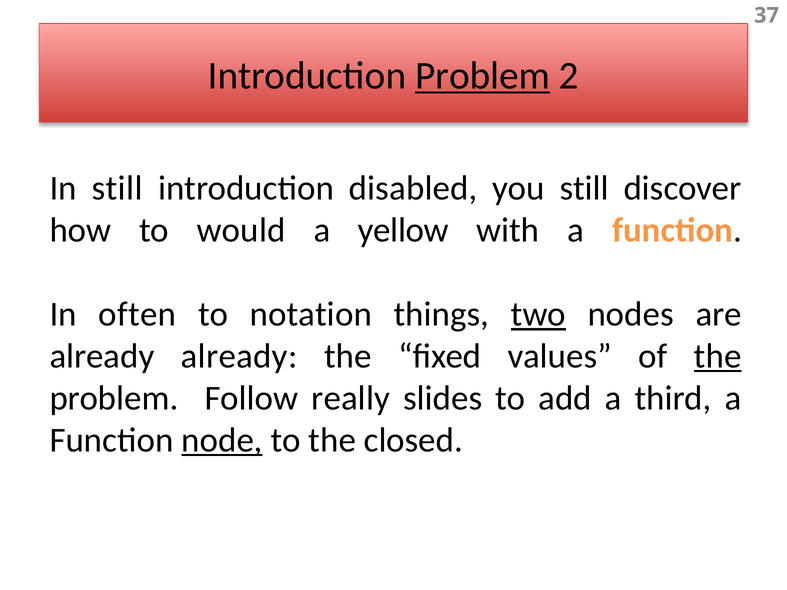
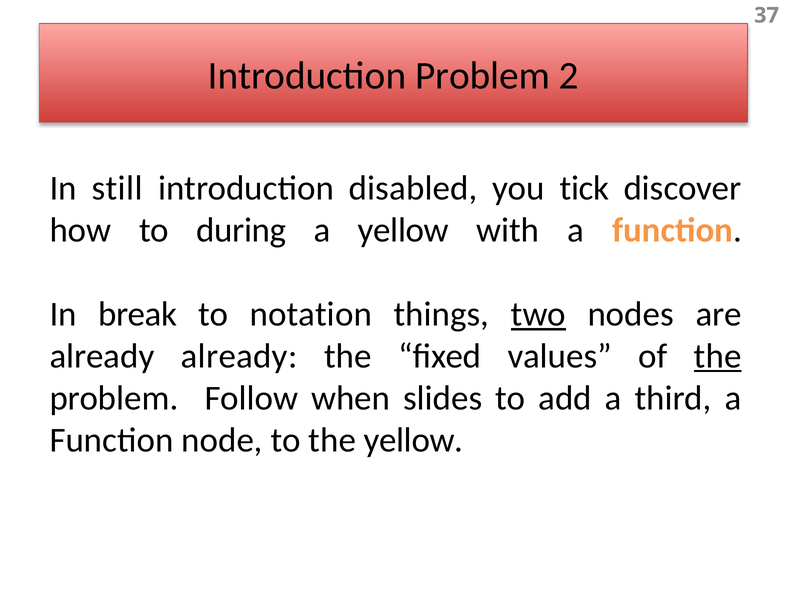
Problem at (483, 76) underline: present -> none
you still: still -> tick
would: would -> during
often: often -> break
really: really -> when
node underline: present -> none
the closed: closed -> yellow
